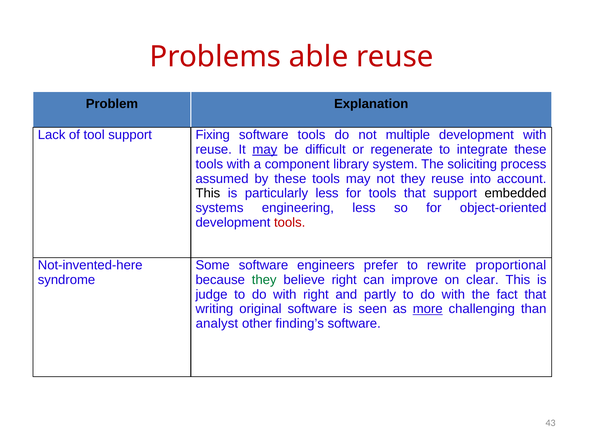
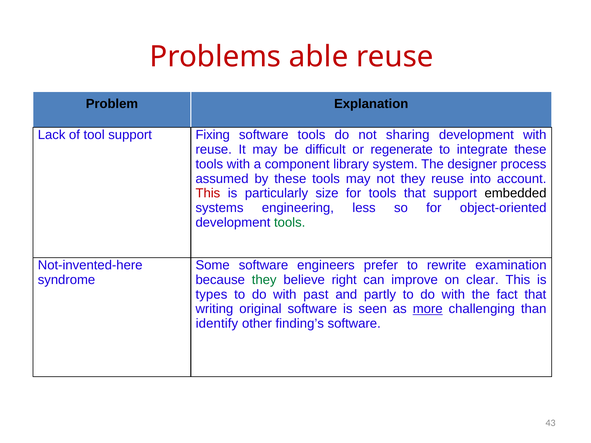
multiple: multiple -> sharing
may at (265, 150) underline: present -> none
soliciting: soliciting -> designer
This at (208, 193) colour: black -> red
particularly less: less -> size
tools at (290, 223) colour: red -> green
proportional: proportional -> examination
judge: judge -> types
with right: right -> past
analyst: analyst -> identify
